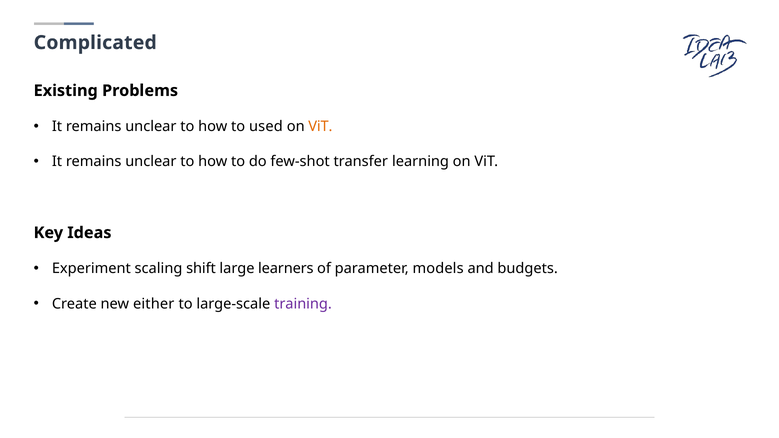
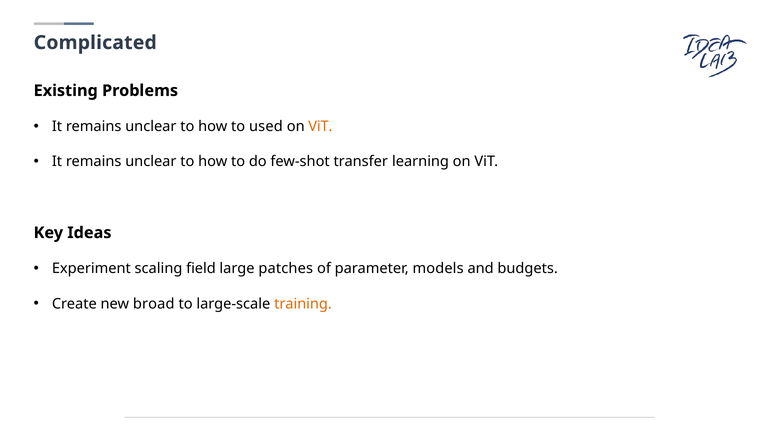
shift: shift -> field
learners: learners -> patches
either: either -> broad
training colour: purple -> orange
